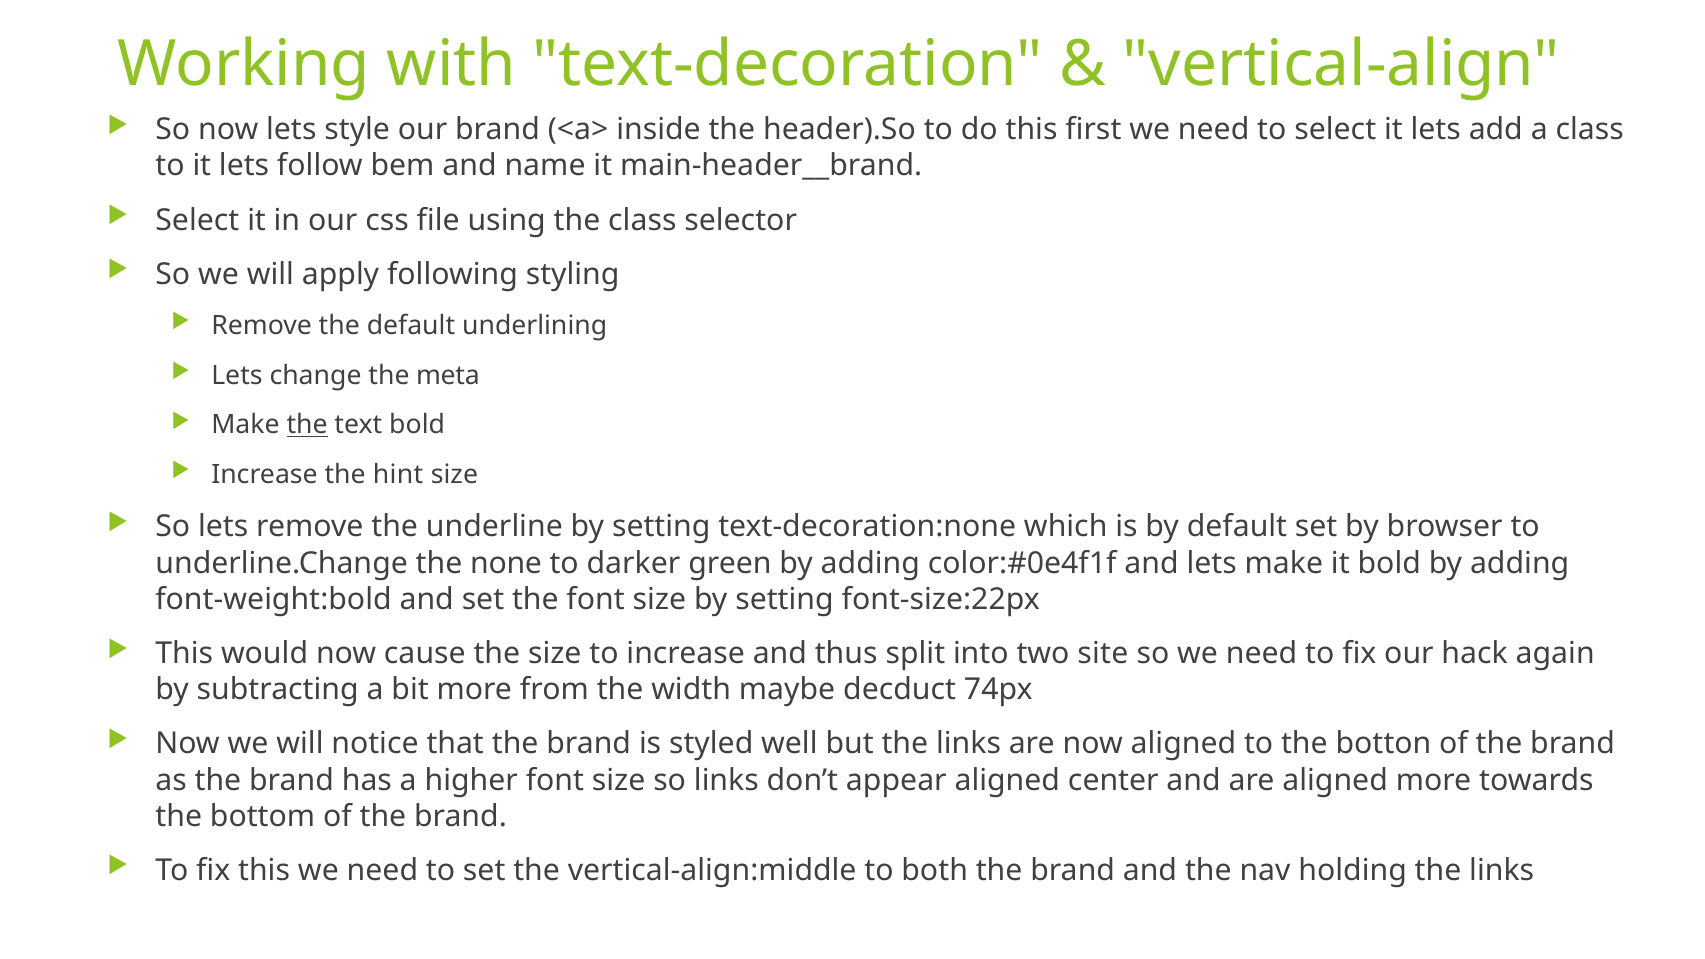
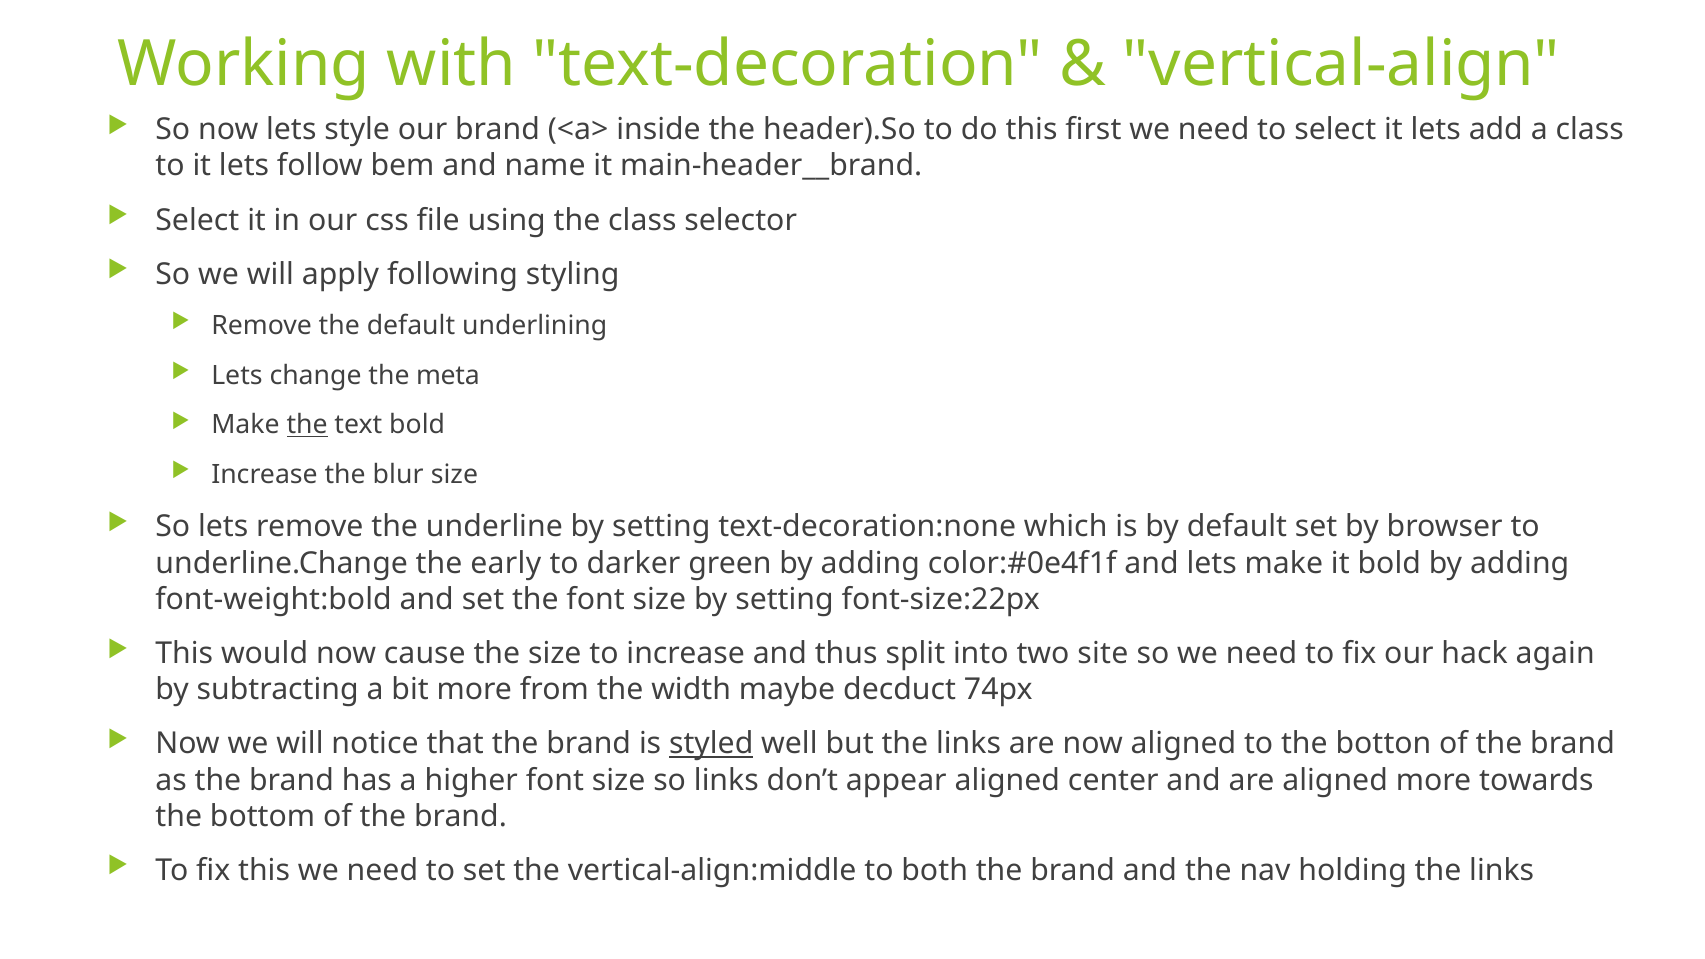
hint: hint -> blur
none: none -> early
styled underline: none -> present
